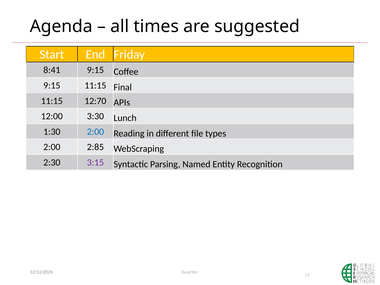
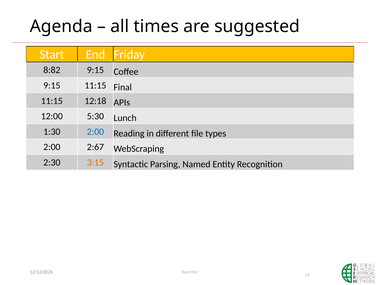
8:41: 8:41 -> 8:82
12:70: 12:70 -> 12:18
3:30: 3:30 -> 5:30
2:85: 2:85 -> 2:67
3:15 colour: purple -> orange
